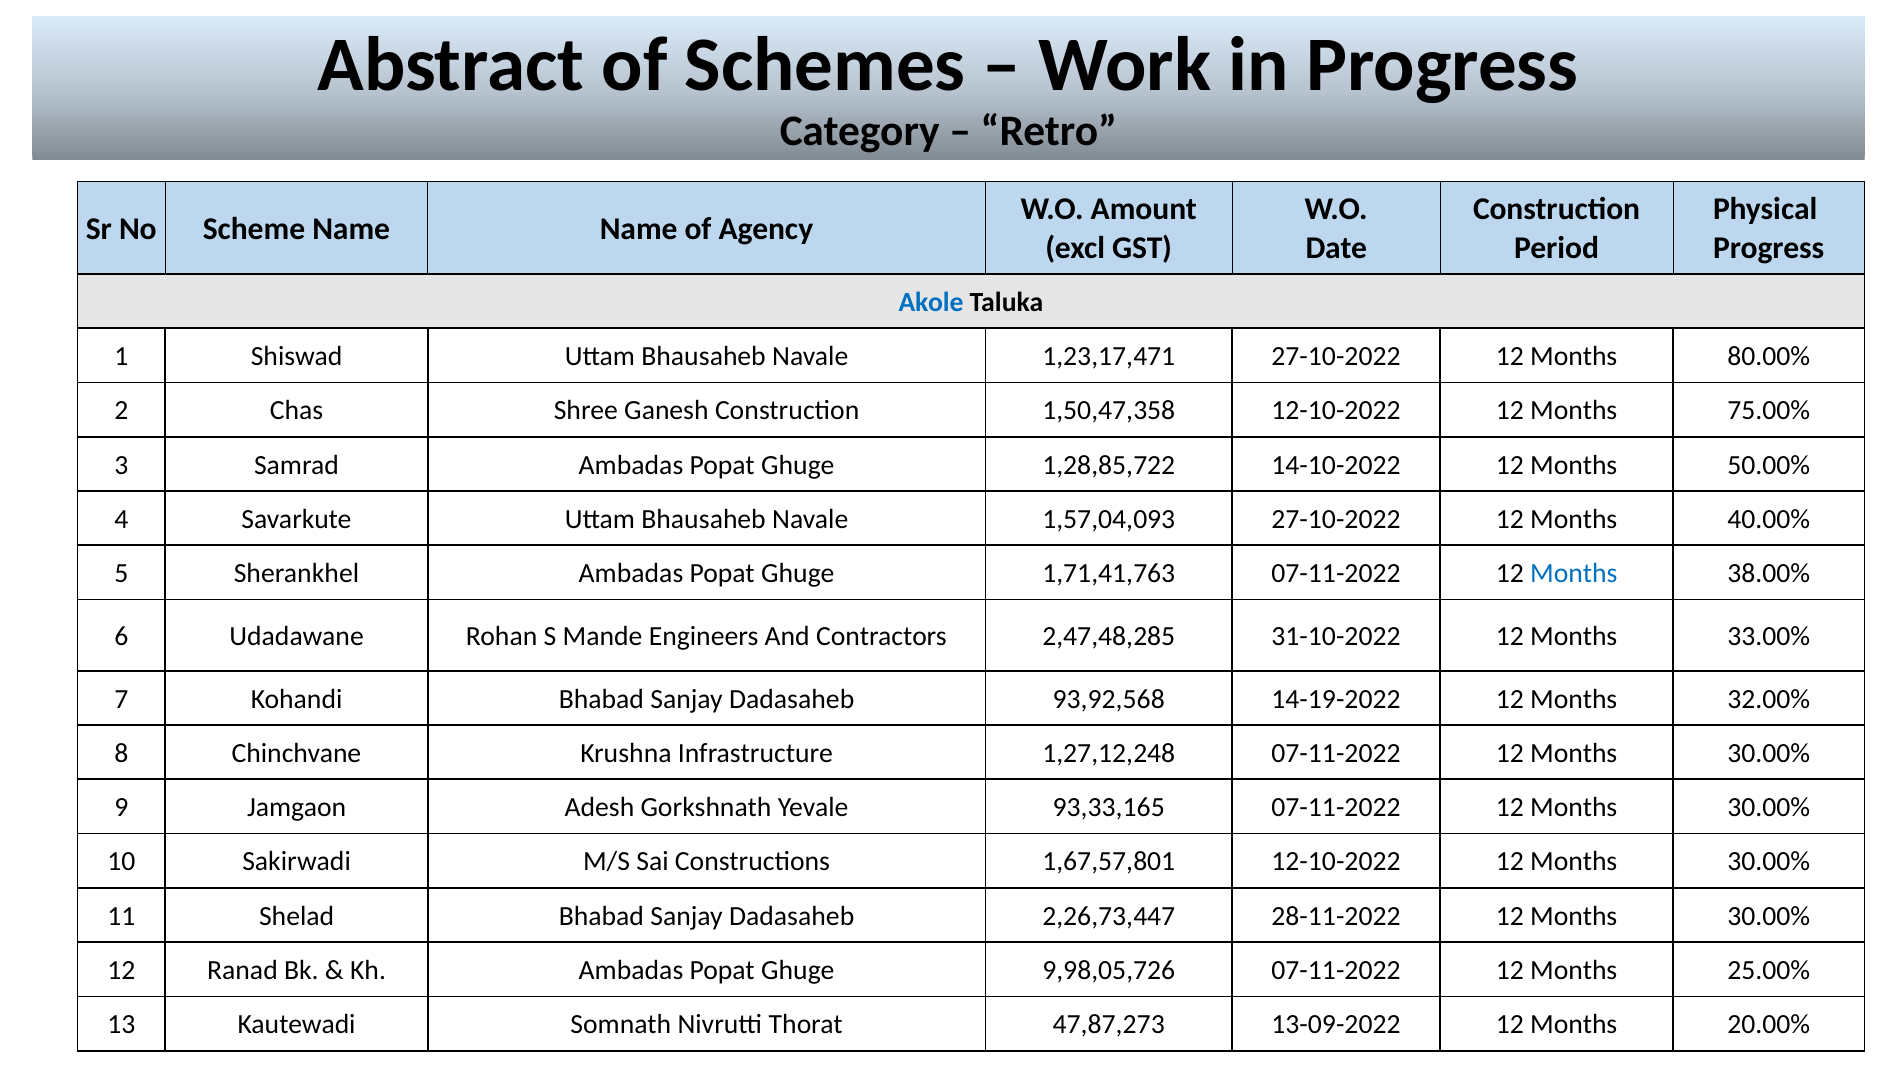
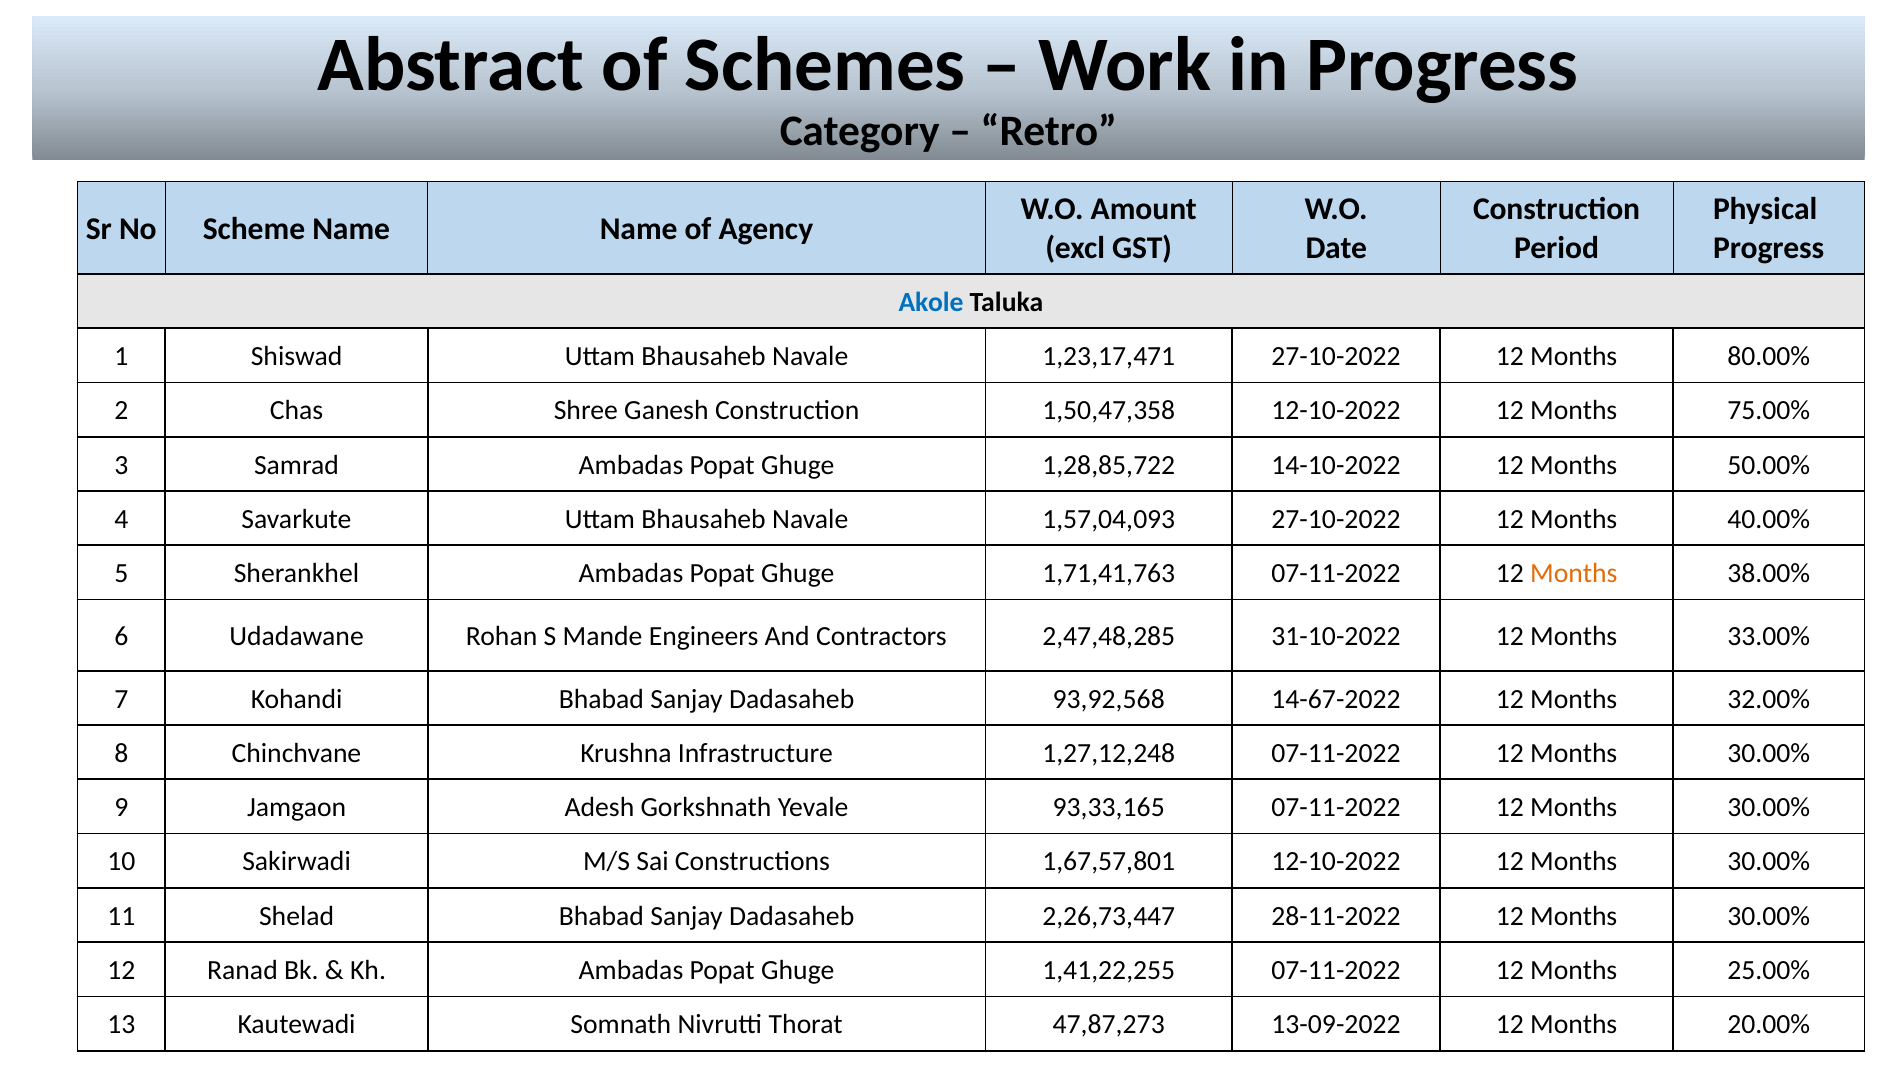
Months at (1574, 574) colour: blue -> orange
14-19-2022: 14-19-2022 -> 14-67-2022
9,98,05,726: 9,98,05,726 -> 1,41,22,255
